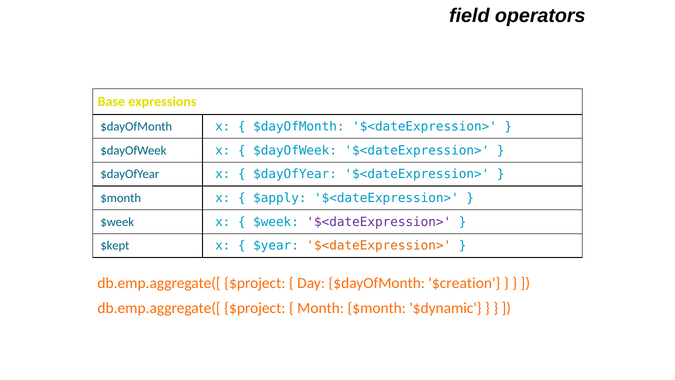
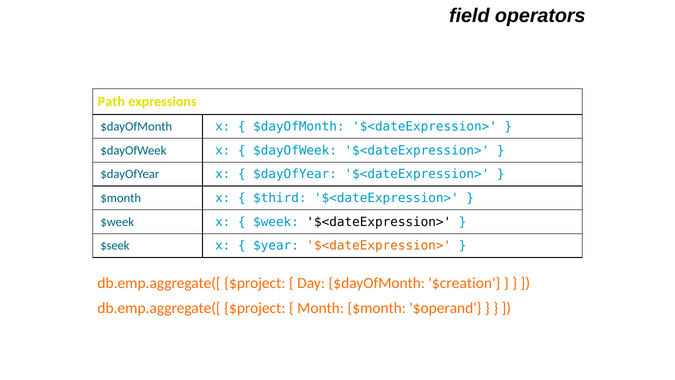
Base: Base -> Path
$apply: $apply -> $third
$<dateExpression> at (379, 222) colour: purple -> black
$kept: $kept -> $seek
$dynamic: $dynamic -> $operand
